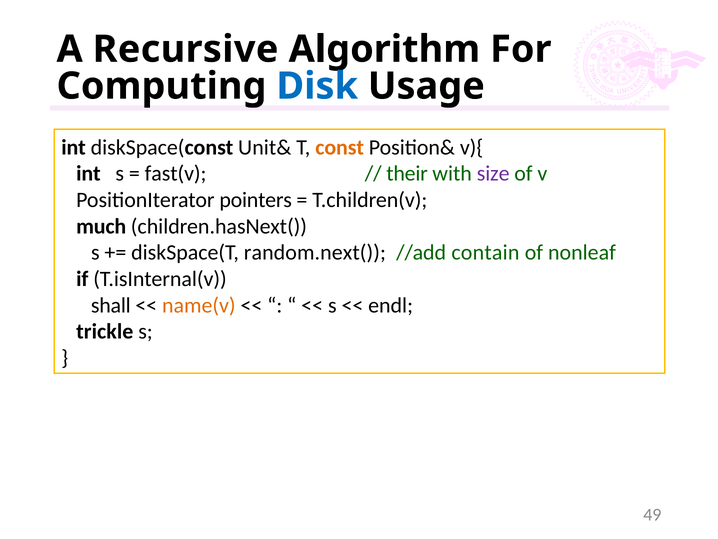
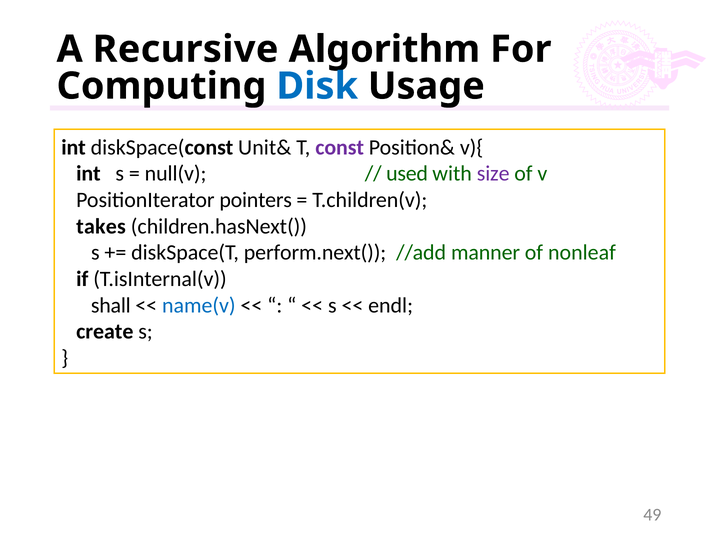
const colour: orange -> purple
fast(v: fast(v -> null(v
their: their -> used
much: much -> takes
random.next(: random.next( -> perform.next(
contain: contain -> manner
name(v colour: orange -> blue
trickle: trickle -> create
